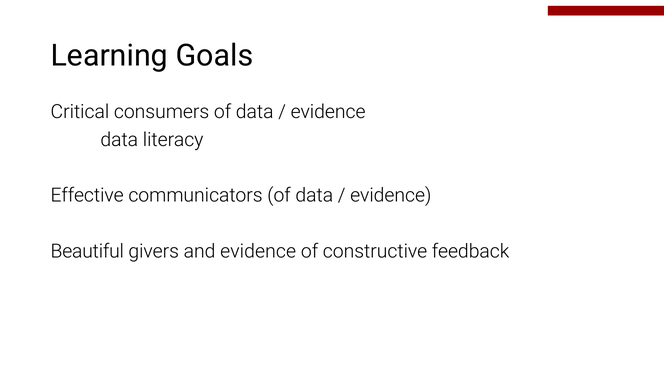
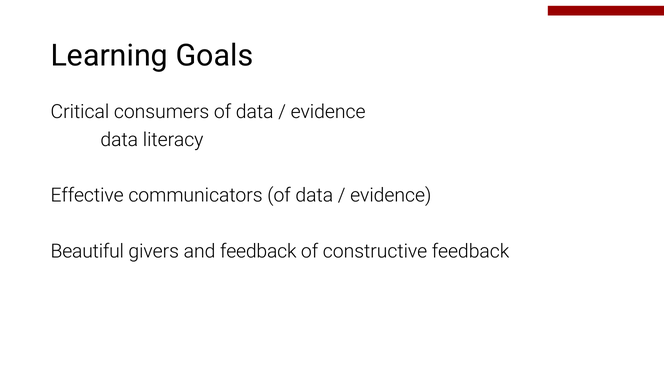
and evidence: evidence -> feedback
